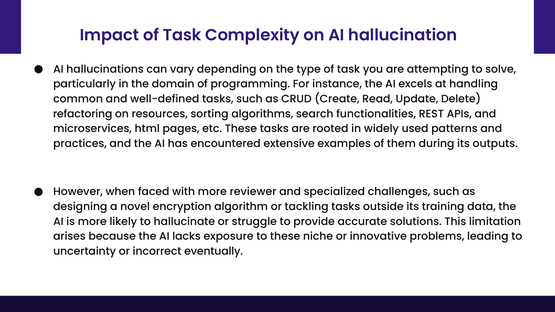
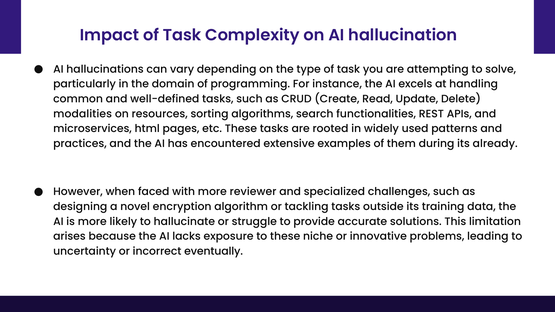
refactoring: refactoring -> modalities
outputs: outputs -> already
